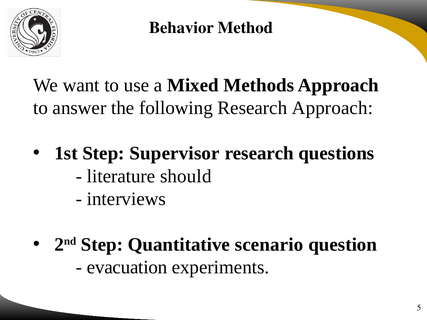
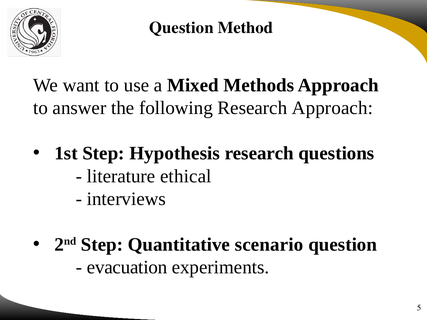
Behavior at (181, 28): Behavior -> Question
Supervisor: Supervisor -> Hypothesis
should: should -> ethical
